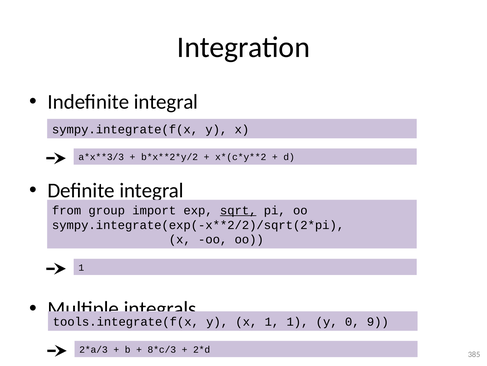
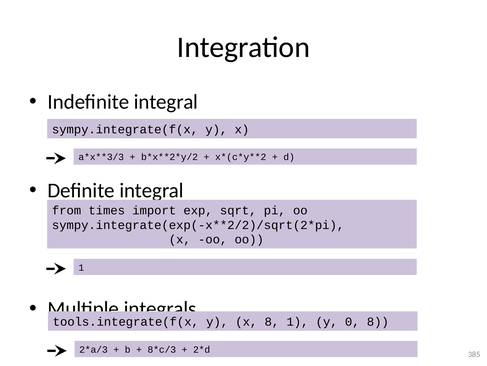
group: group -> times
sqrt underline: present -> none
x 1: 1 -> 8
0 9: 9 -> 8
